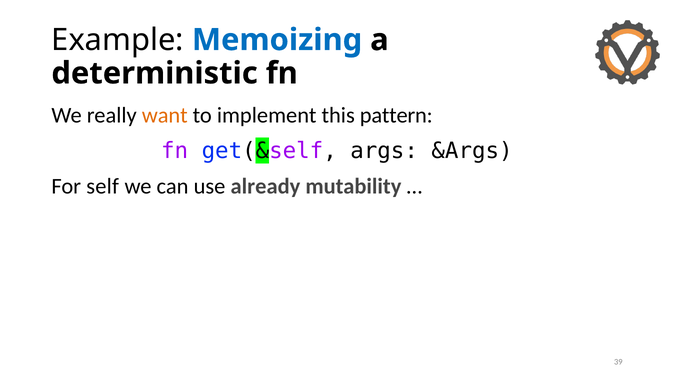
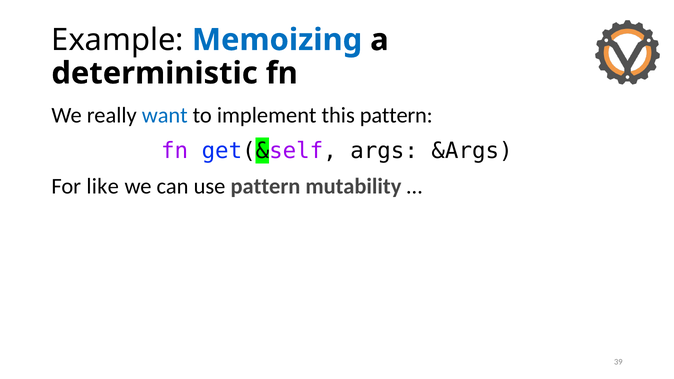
want colour: orange -> blue
self: self -> like
use already: already -> pattern
